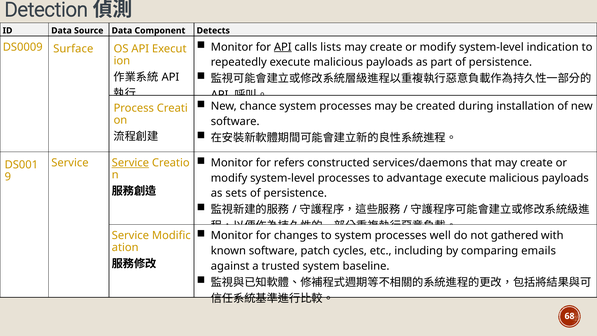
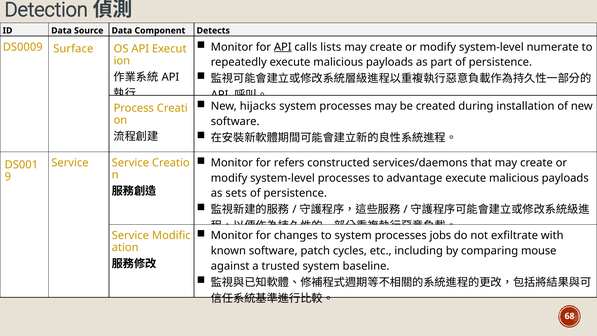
indication: indication -> numerate
chance: chance -> hijacks
Service at (130, 163) underline: present -> none
well: well -> jobs
gathered: gathered -> exfiltrate
emails: emails -> mouse
